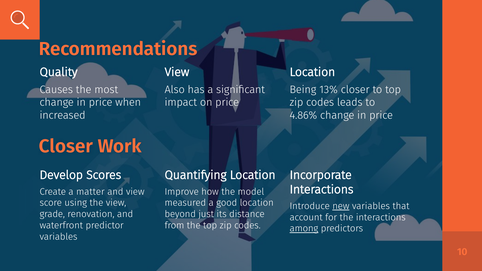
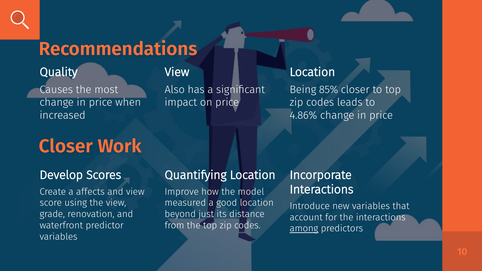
13%: 13% -> 85%
matter: matter -> affects
new underline: present -> none
